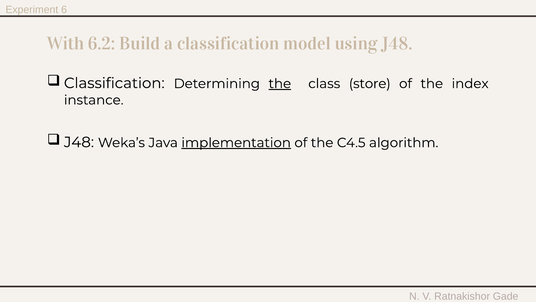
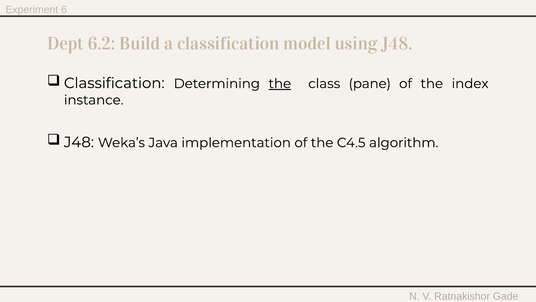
With: With -> Dept
store: store -> pane
implementation underline: present -> none
